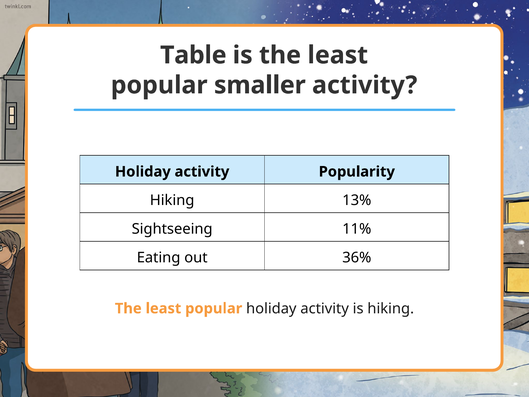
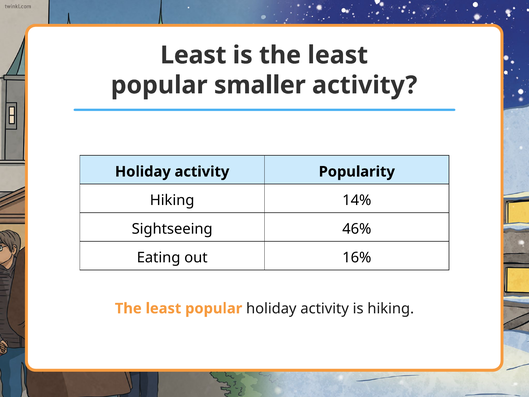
Table at (193, 55): Table -> Least
13%: 13% -> 14%
11%: 11% -> 46%
36%: 36% -> 16%
